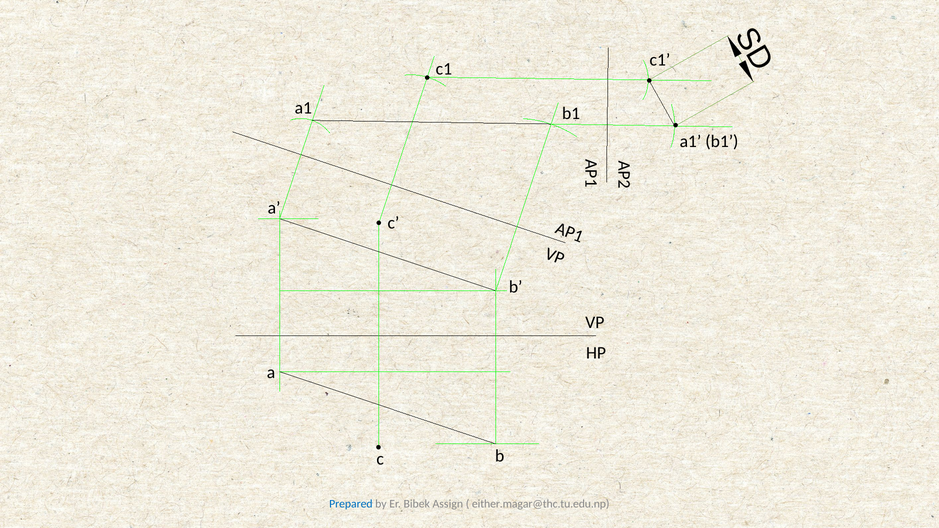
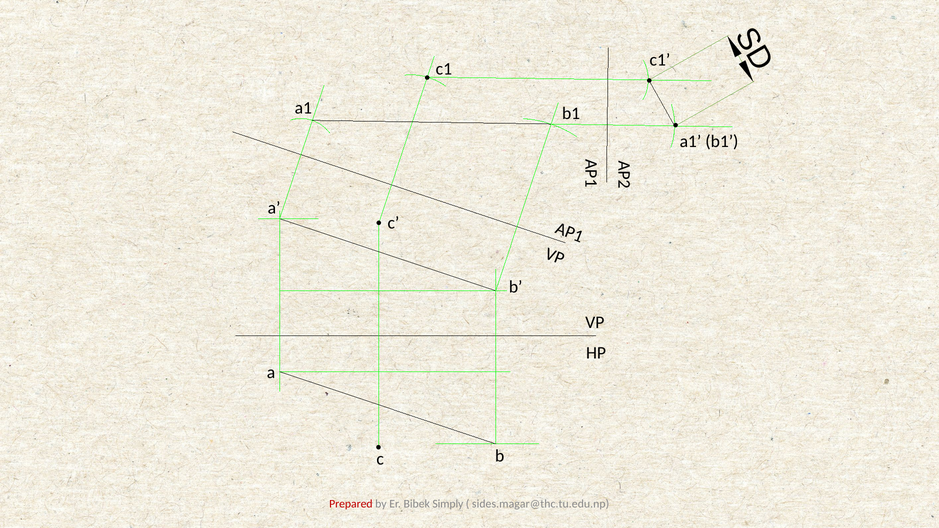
Prepared colour: blue -> red
Assign: Assign -> Simply
either.magar@thc.tu.edu.np: either.magar@thc.tu.edu.np -> sides.magar@thc.tu.edu.np
